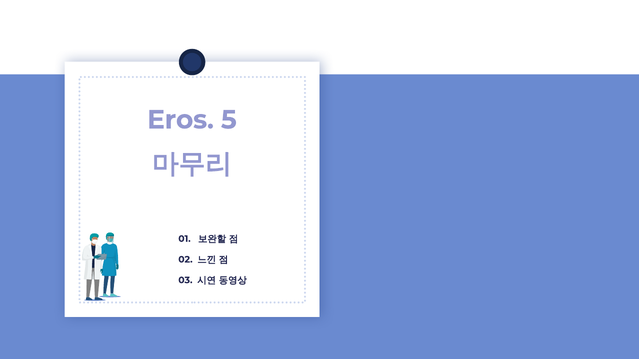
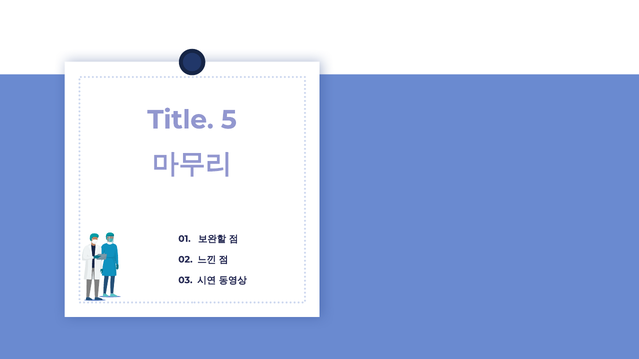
Eros: Eros -> Title
